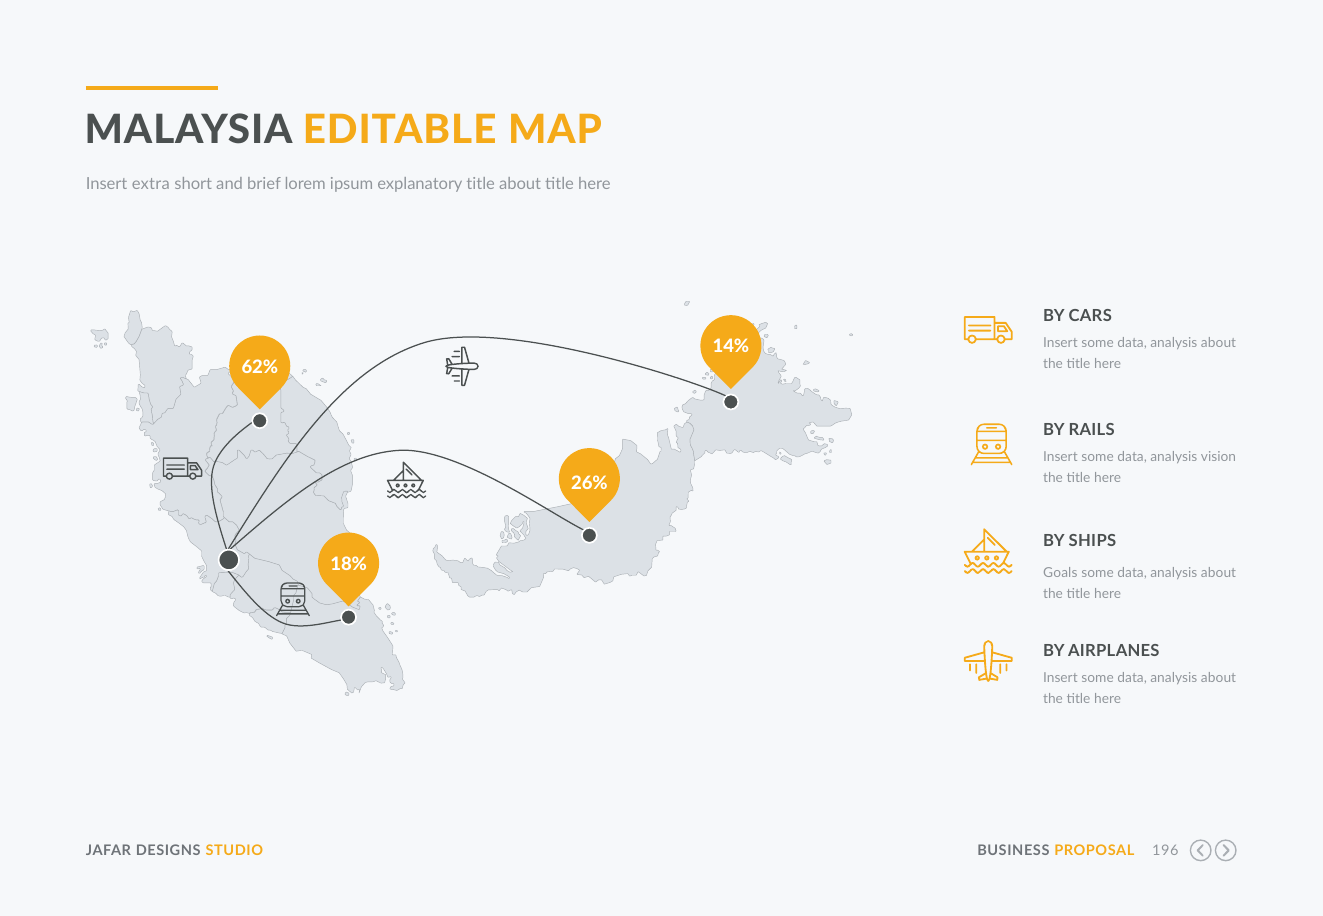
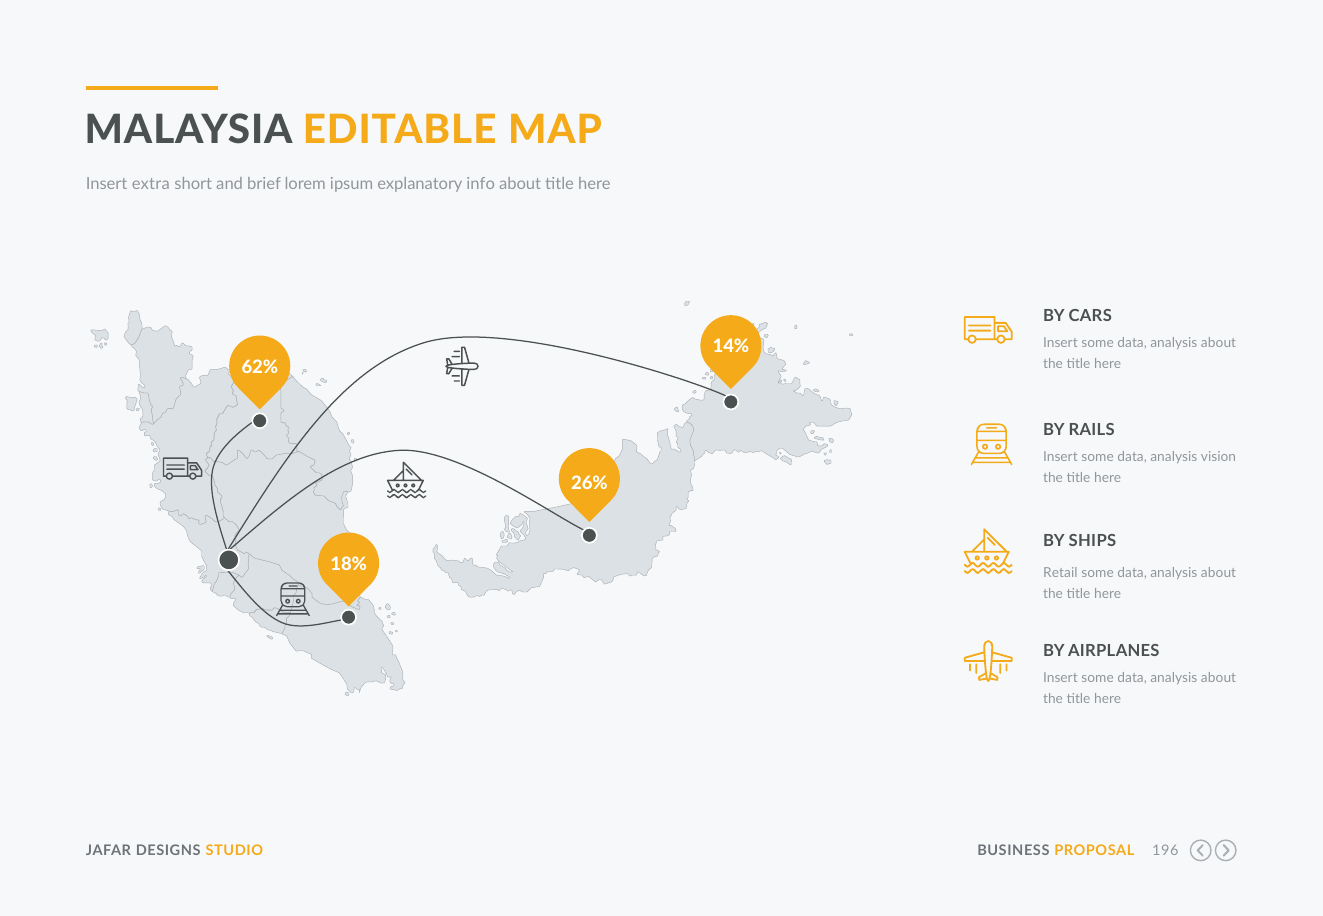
explanatory title: title -> info
Goals: Goals -> Retail
